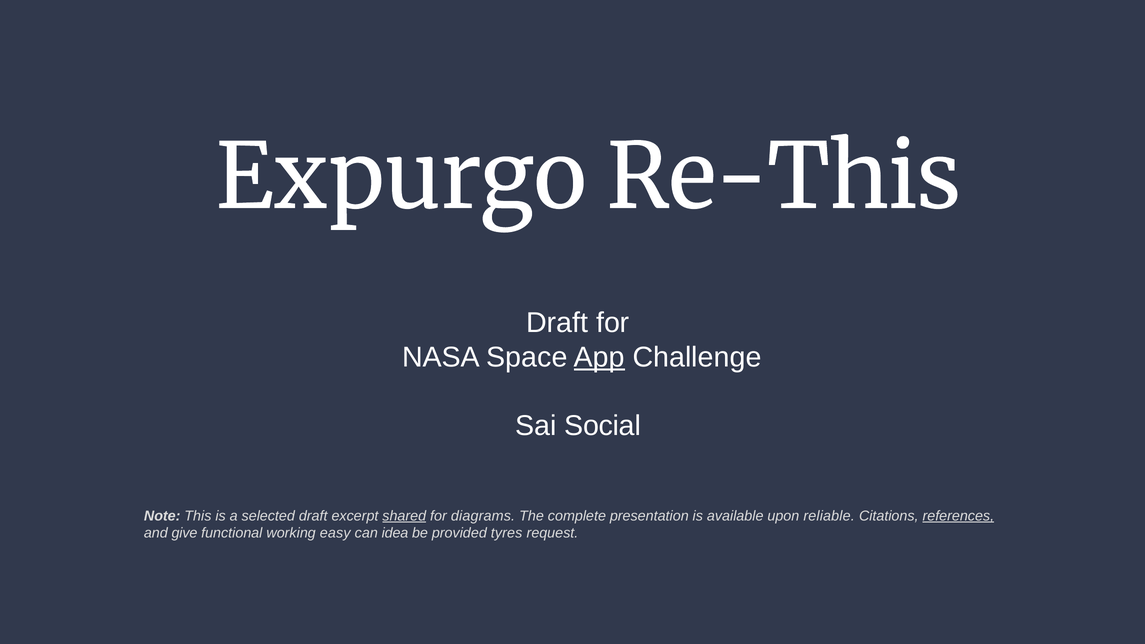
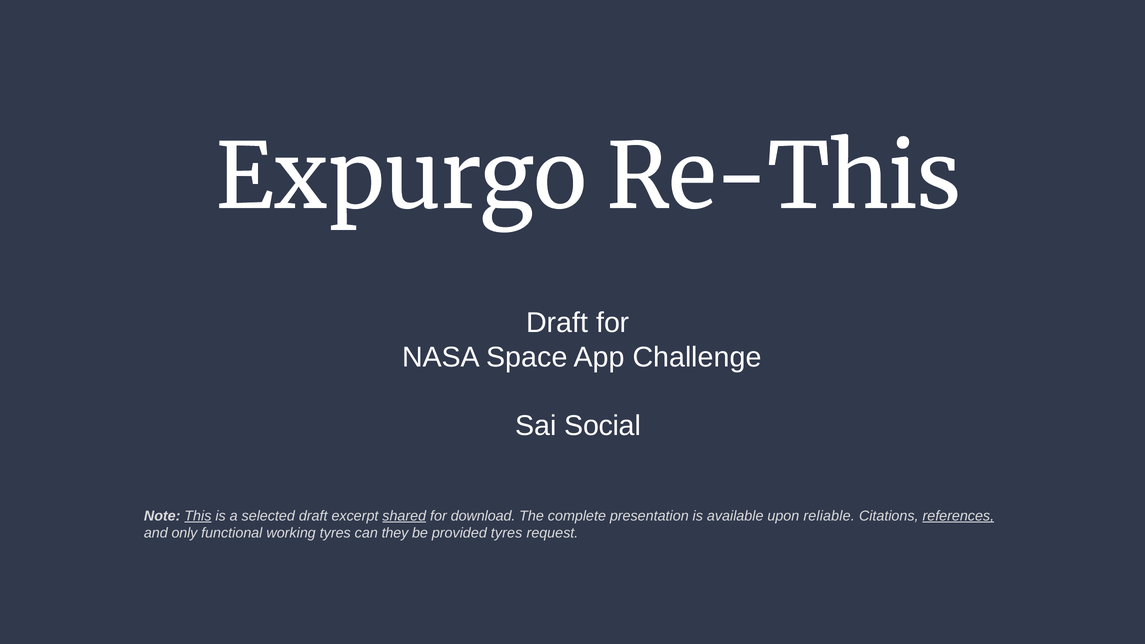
App underline: present -> none
This underline: none -> present
diagrams: diagrams -> download
give: give -> only
working easy: easy -> tyres
idea: idea -> they
